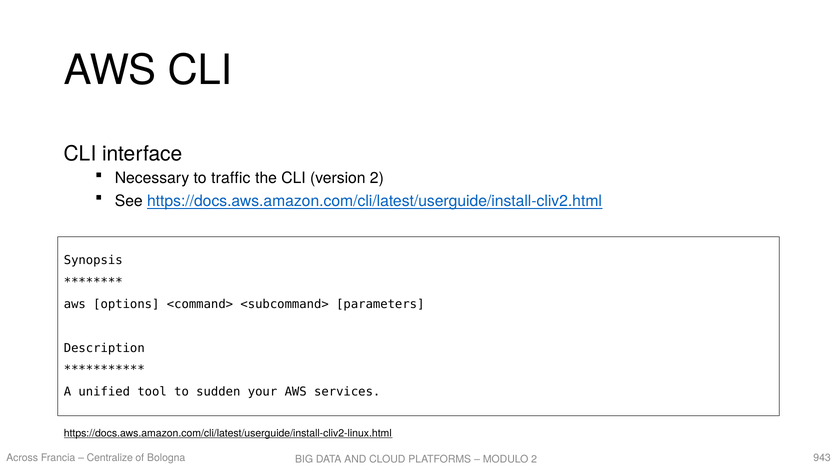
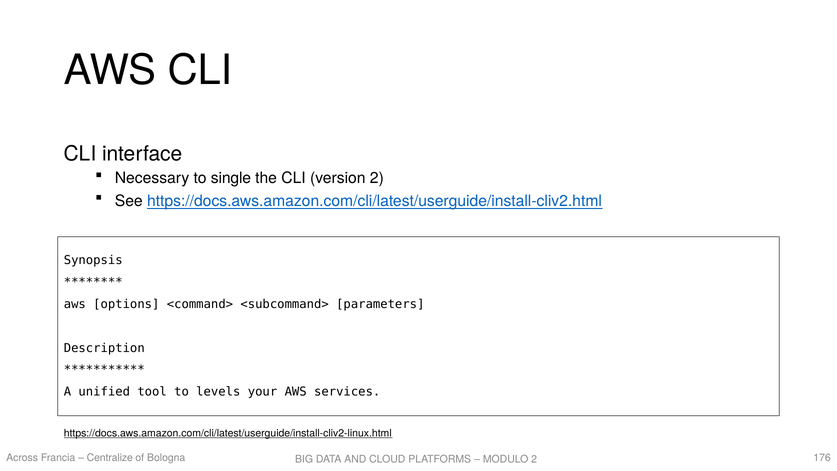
traffic: traffic -> single
sudden: sudden -> levels
943: 943 -> 176
